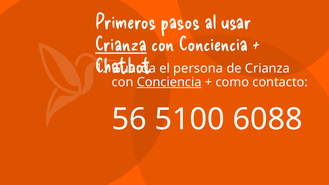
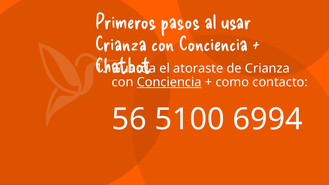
Crianza at (121, 44) underline: present -> none
persona: persona -> atoraste
6088: 6088 -> 6994
